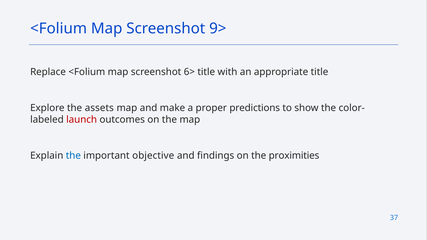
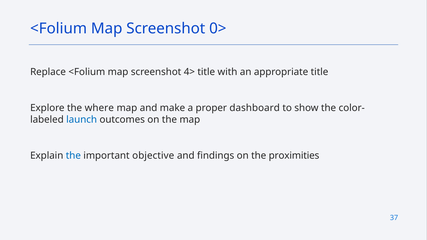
9>: 9> -> 0>
6>: 6> -> 4>
assets: assets -> where
predictions: predictions -> dashboard
launch colour: red -> blue
